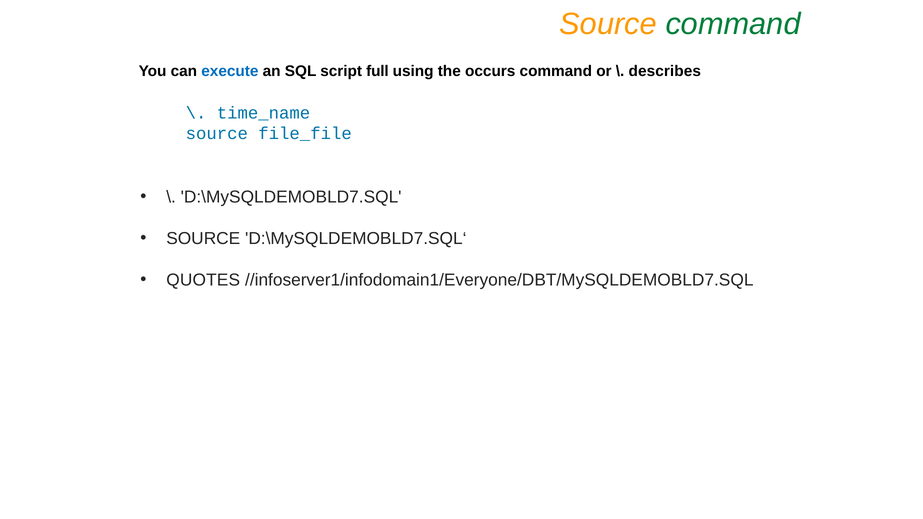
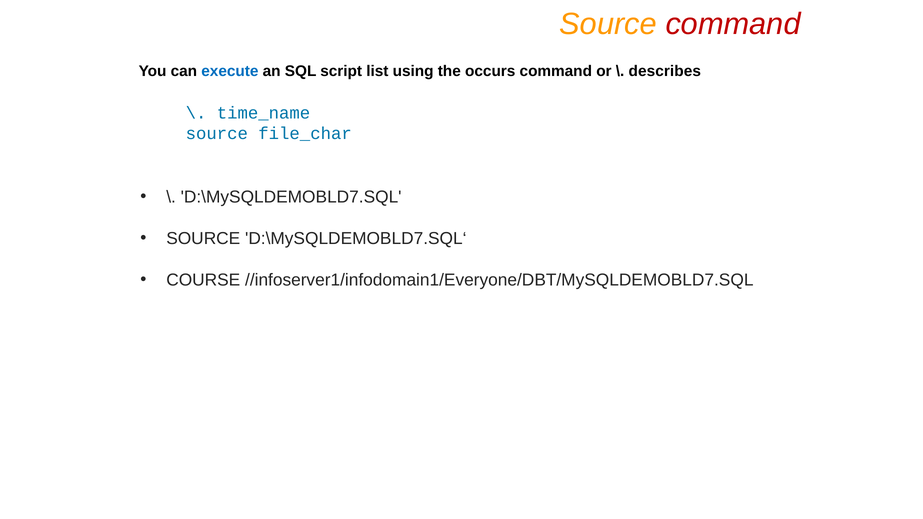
command at (733, 24) colour: green -> red
full: full -> list
file_file: file_file -> file_char
QUOTES: QUOTES -> COURSE
